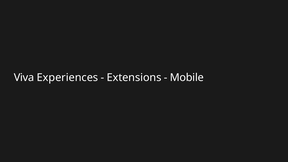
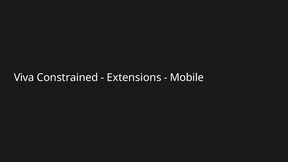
Experiences: Experiences -> Constrained
